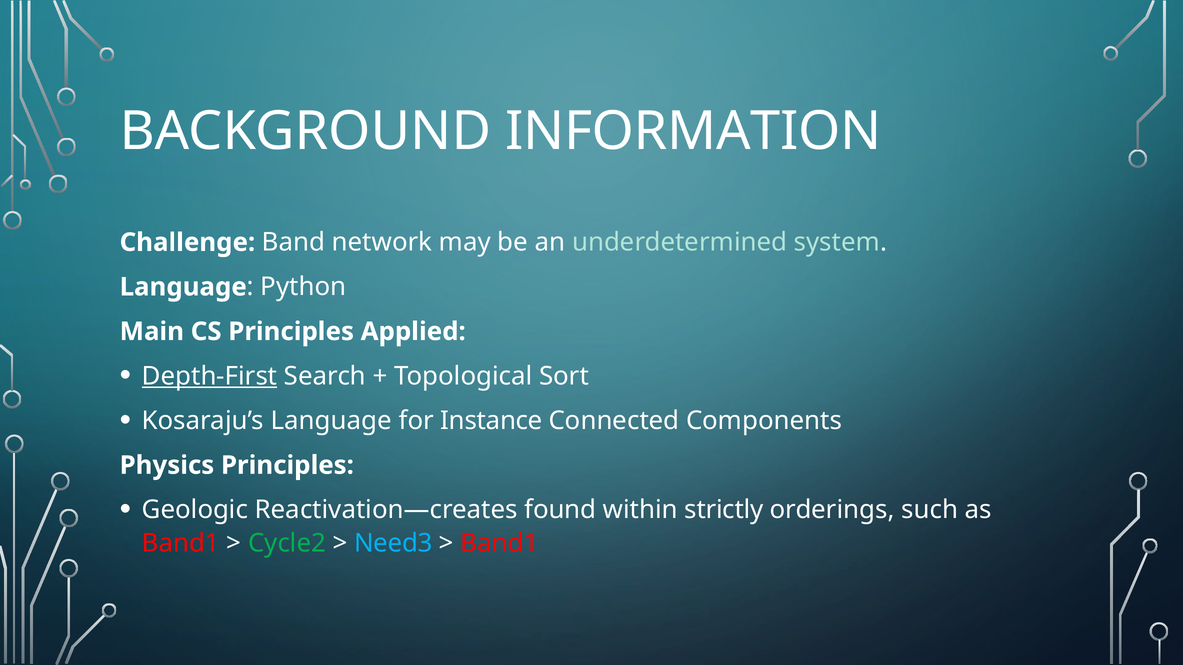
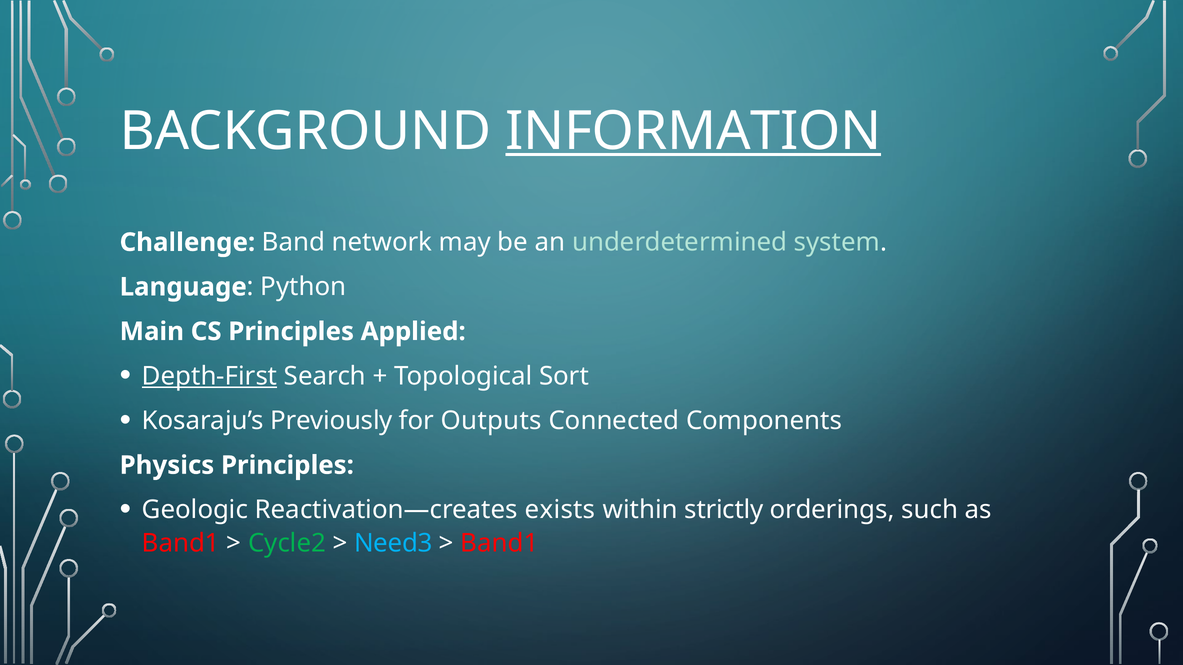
INFORMATION underline: none -> present
Kosaraju’s Language: Language -> Previously
Instance: Instance -> Outputs
found: found -> exists
